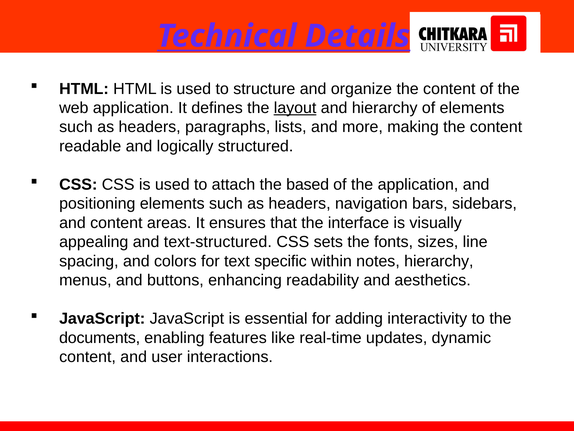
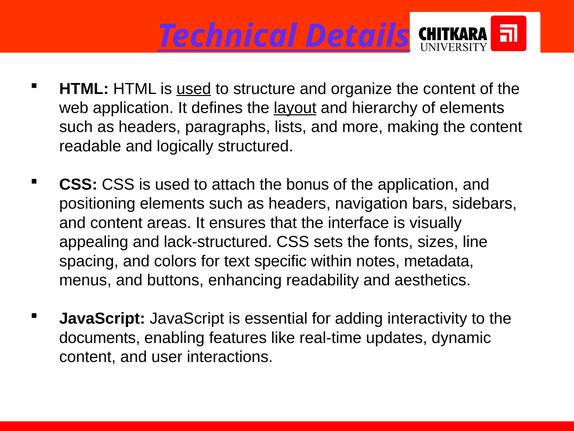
used at (194, 89) underline: none -> present
based: based -> bonus
text-structured: text-structured -> lack-structured
notes hierarchy: hierarchy -> metadata
